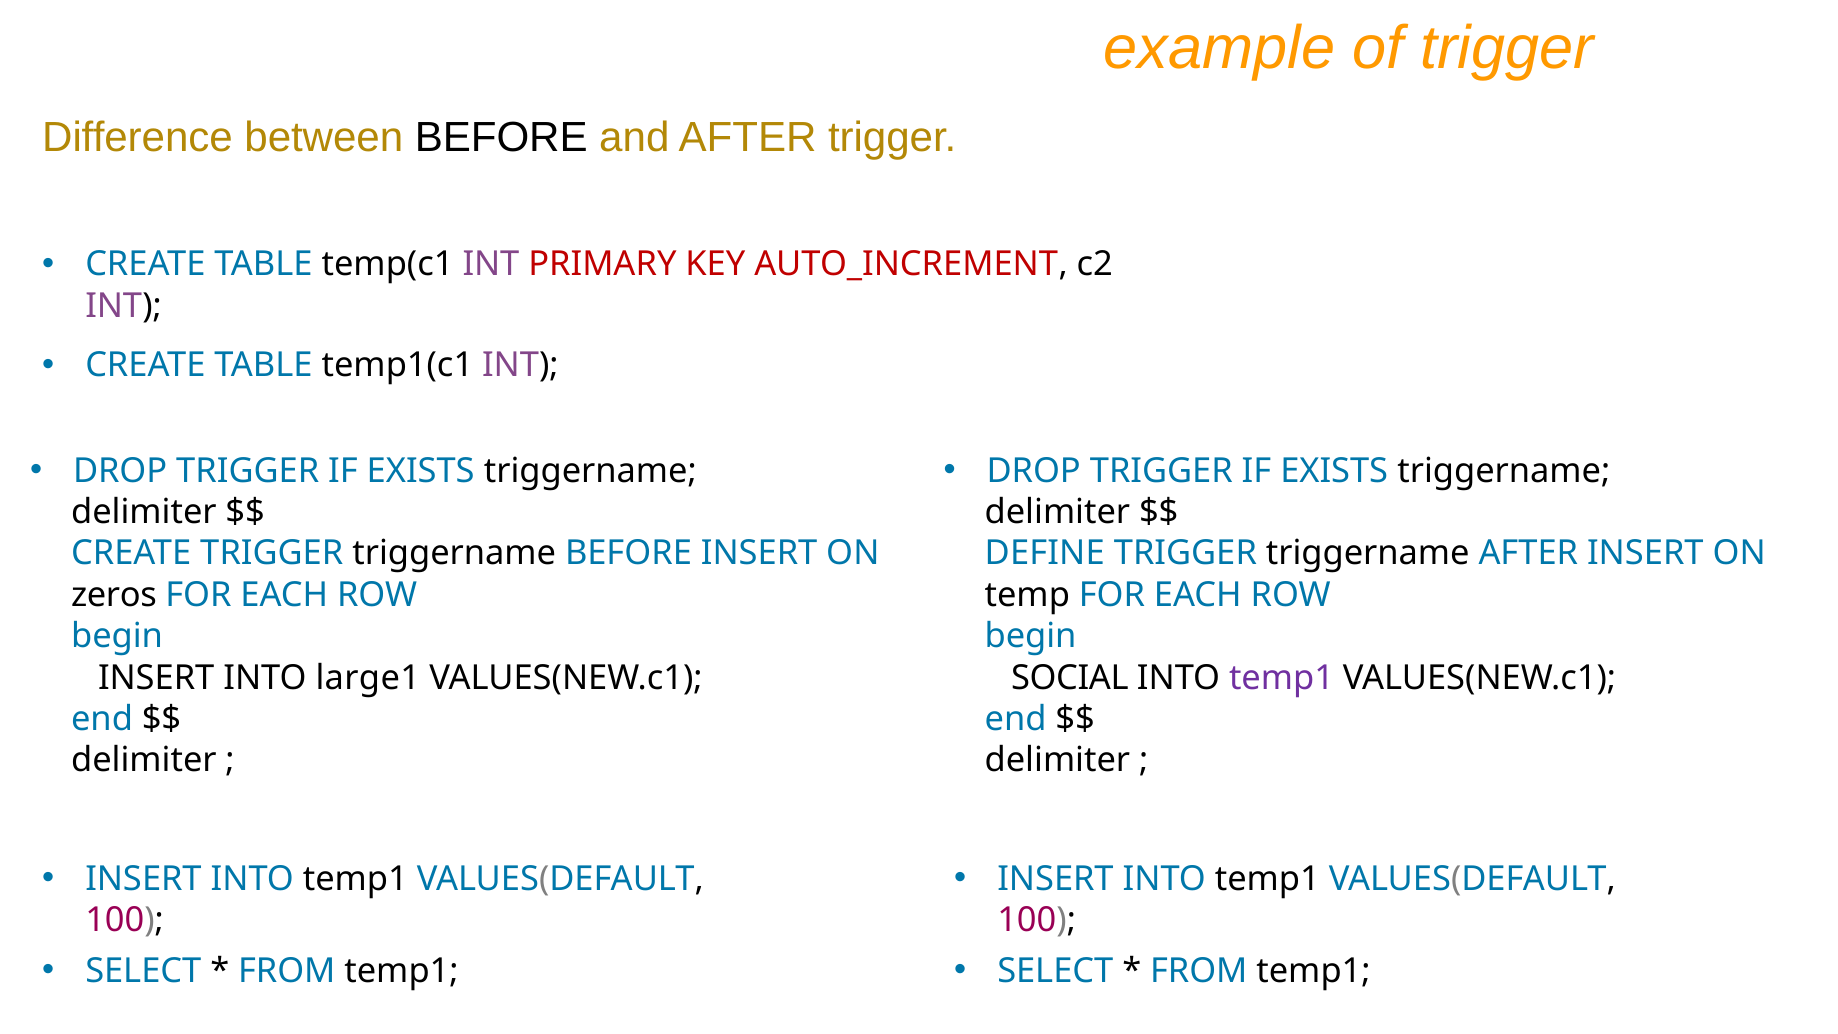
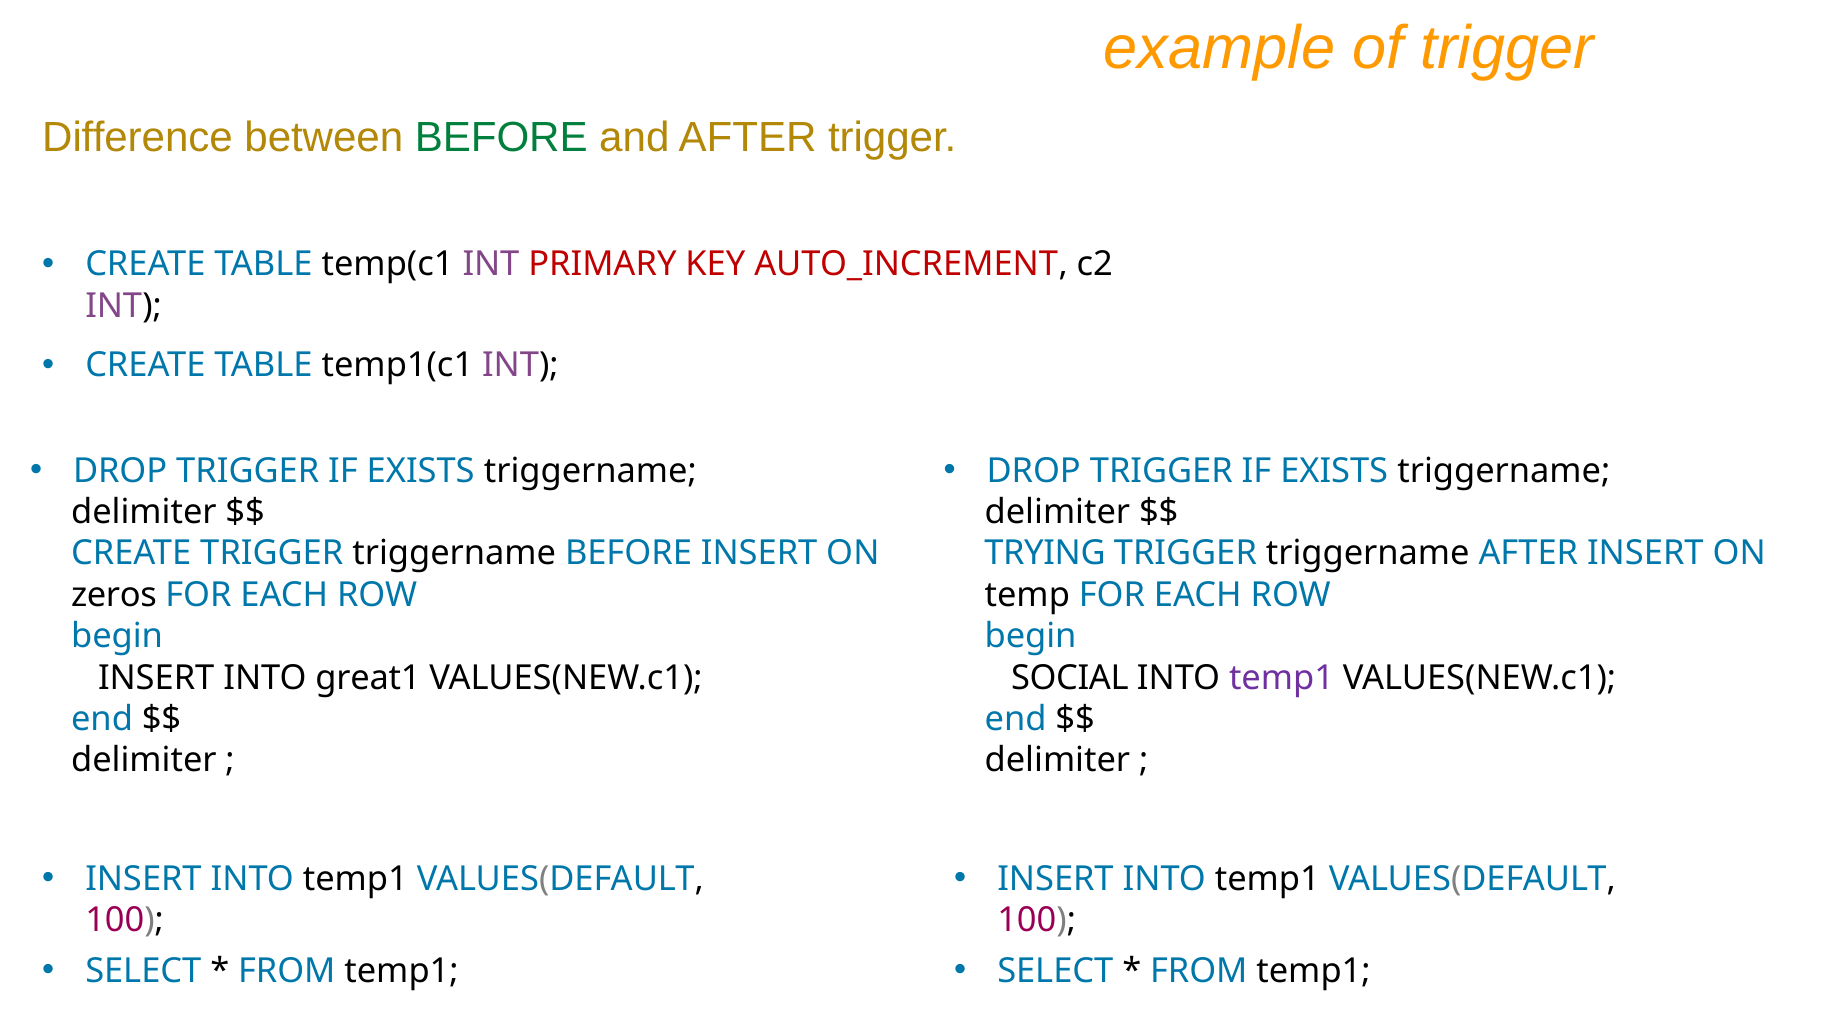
BEFORE at (501, 138) colour: black -> green
DEFINE: DEFINE -> TRYING
large1: large1 -> great1
